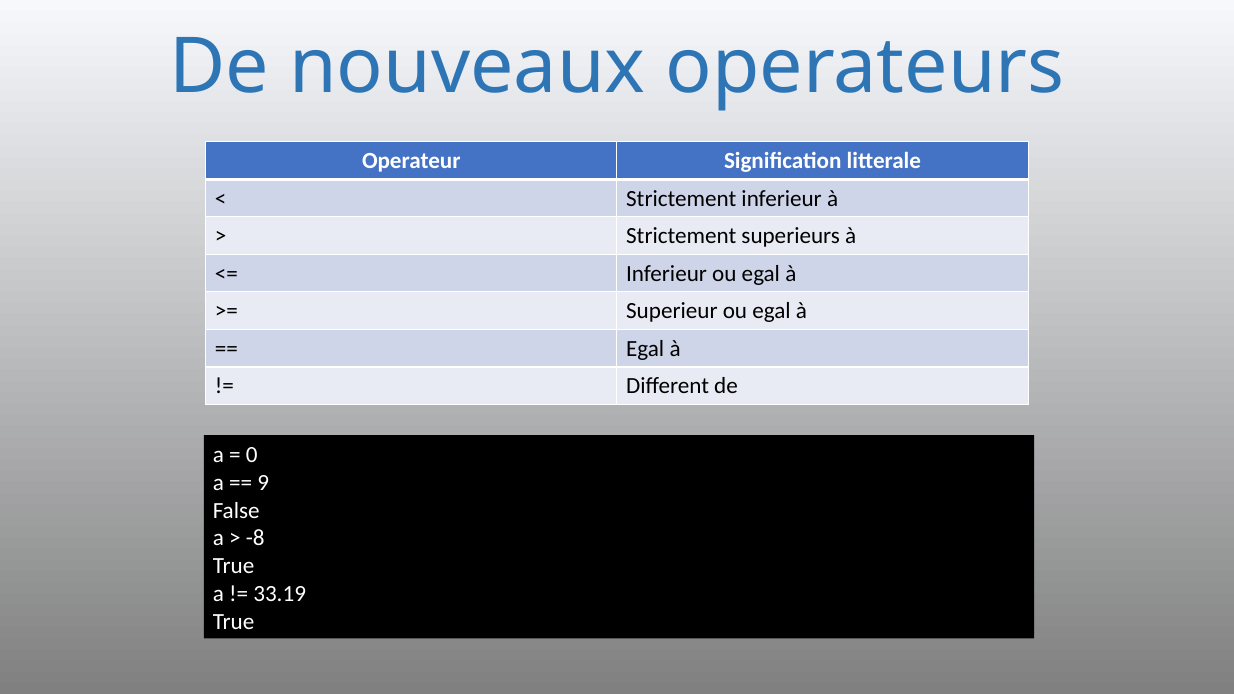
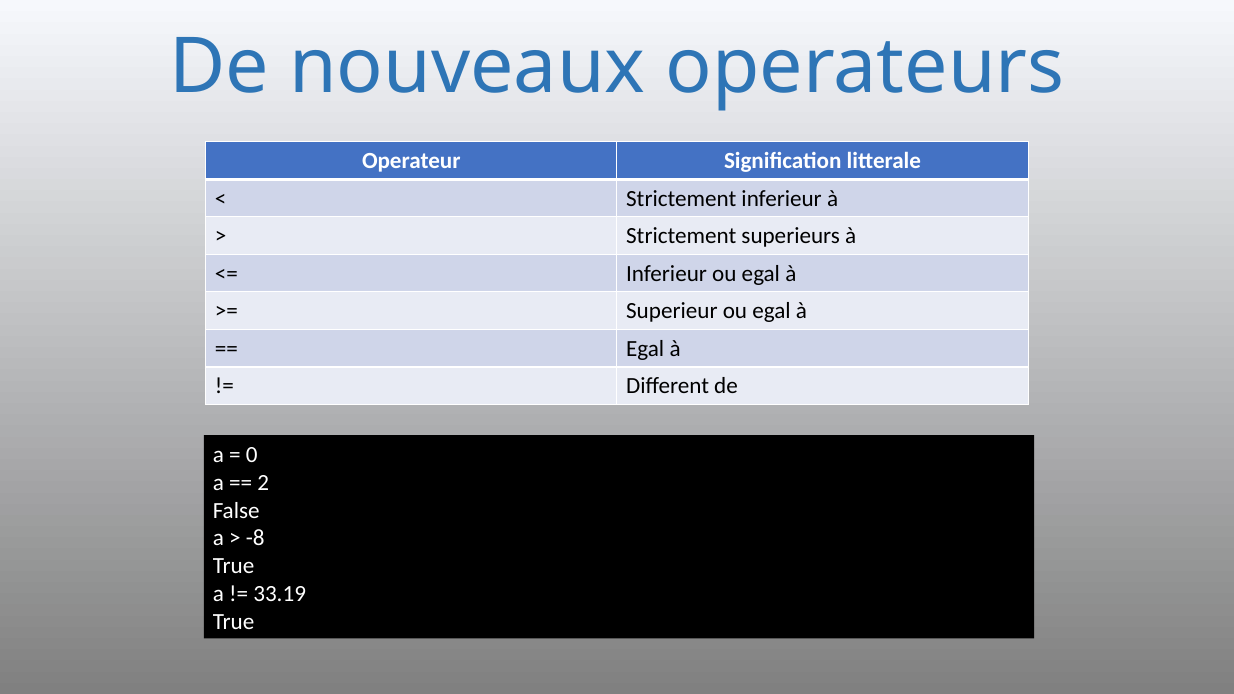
9: 9 -> 2
